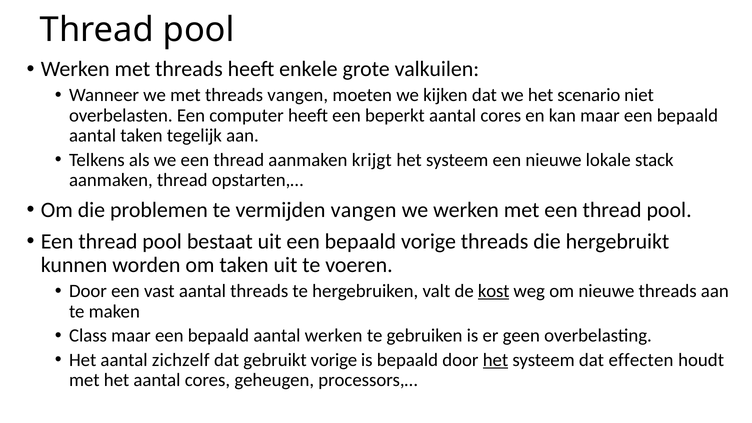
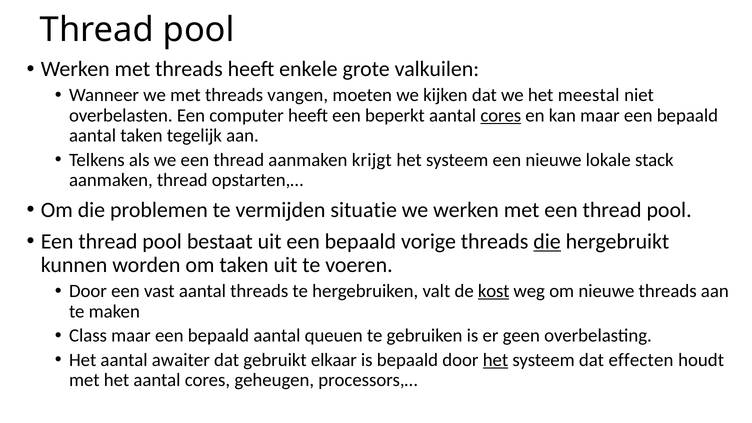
scenario: scenario -> meestal
cores at (501, 115) underline: none -> present
vermijden vangen: vangen -> situatie
die at (547, 242) underline: none -> present
aantal werken: werken -> queuen
zichzelf: zichzelf -> awaiter
gebruikt vorige: vorige -> elkaar
